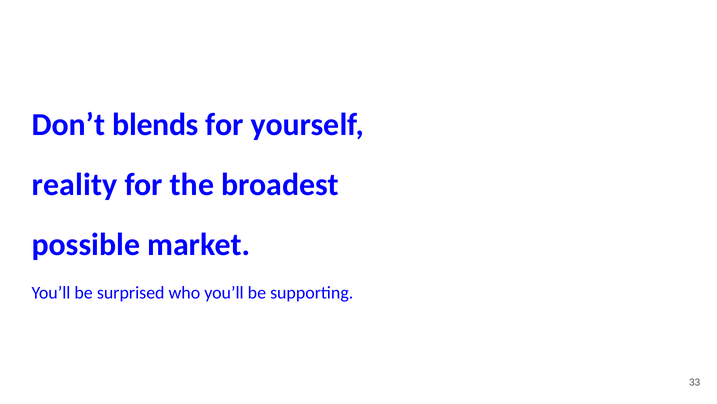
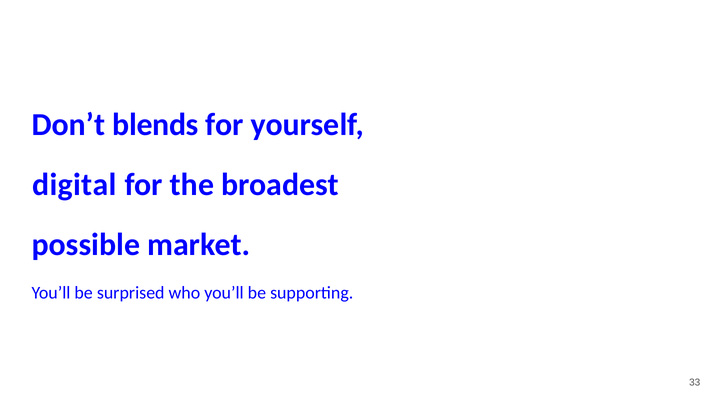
reality: reality -> digital
